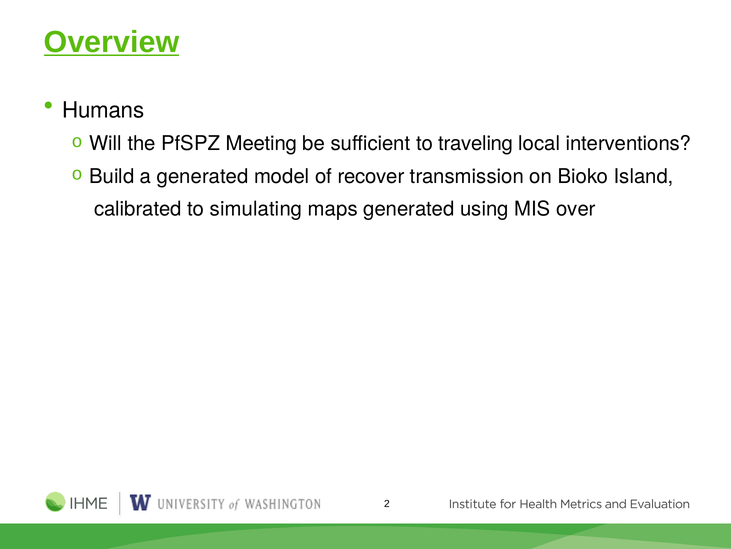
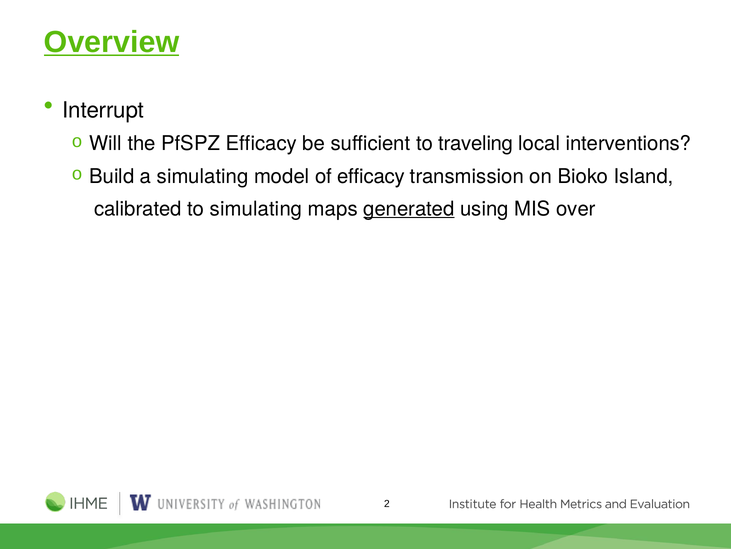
Humans: Humans -> Interrupt
PfSPZ Meeting: Meeting -> Efficacy
a generated: generated -> simulating
of recover: recover -> efficacy
generated at (409, 209) underline: none -> present
